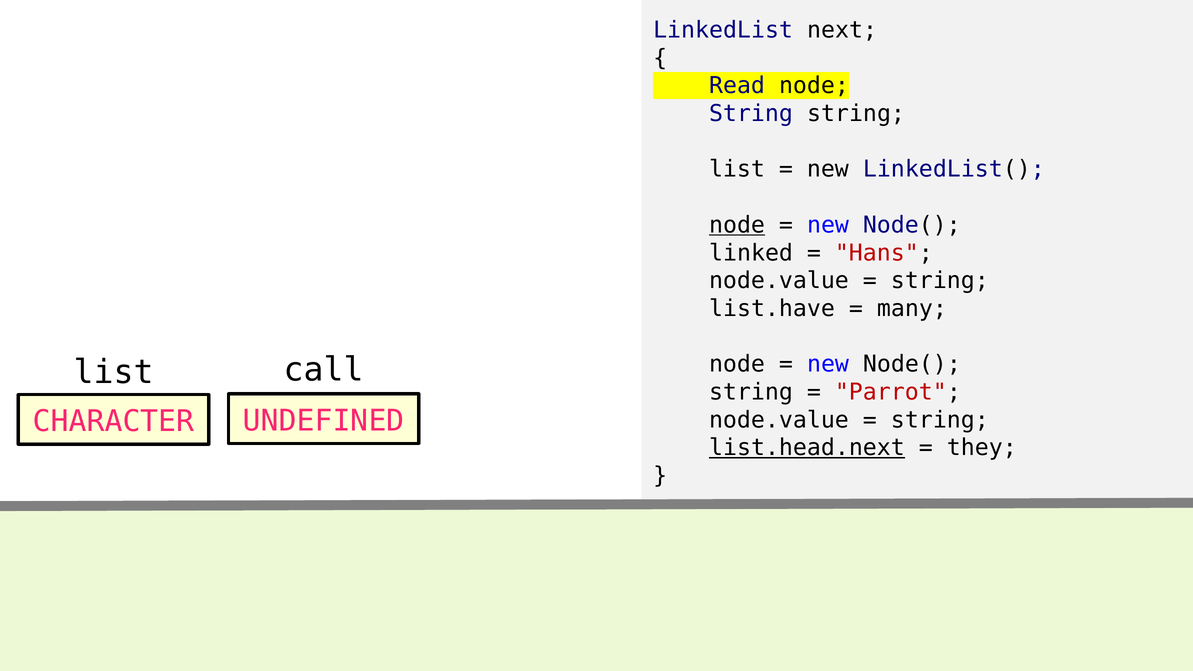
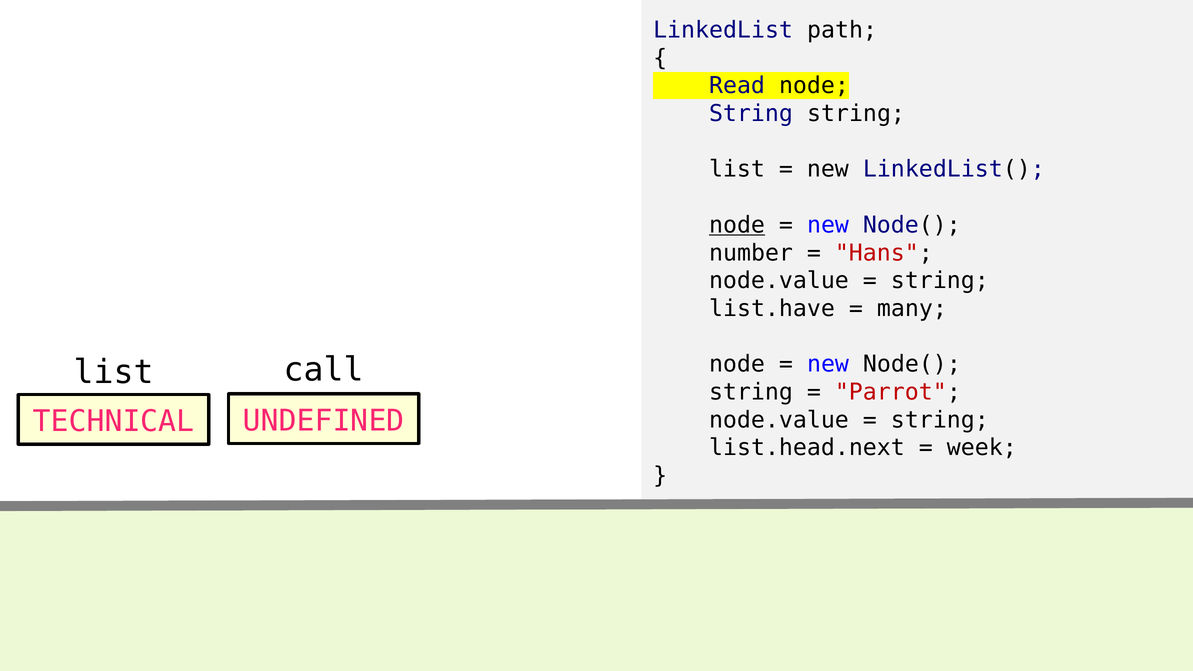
next: next -> path
linked: linked -> number
CHARACTER: CHARACTER -> TECHNICAL
list.head.next underline: present -> none
they: they -> week
